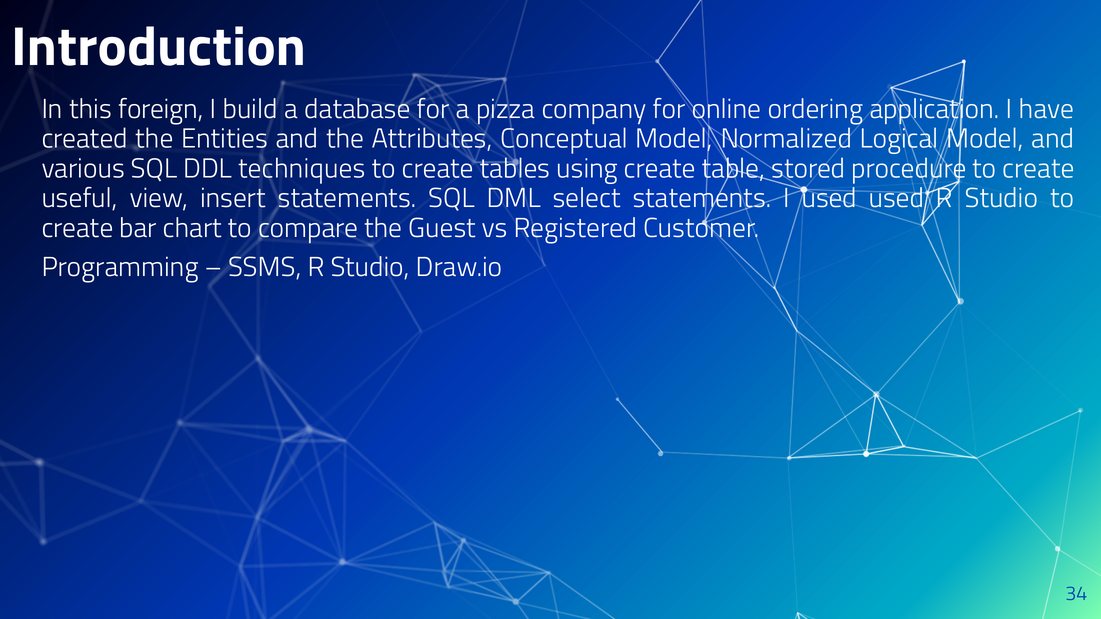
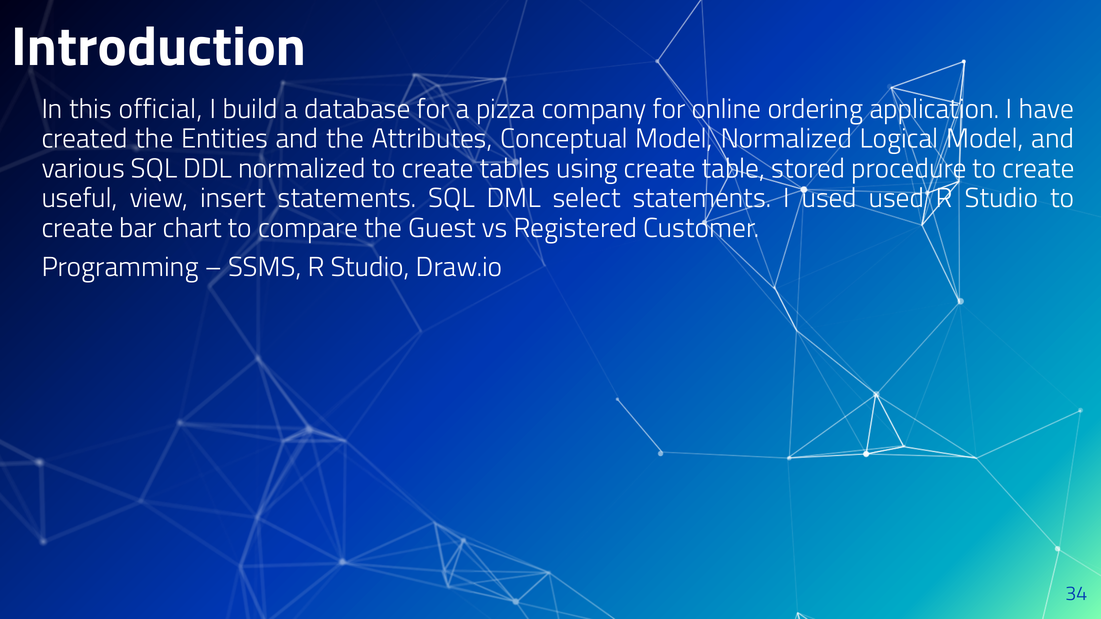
foreign: foreign -> official
DDL techniques: techniques -> normalized
